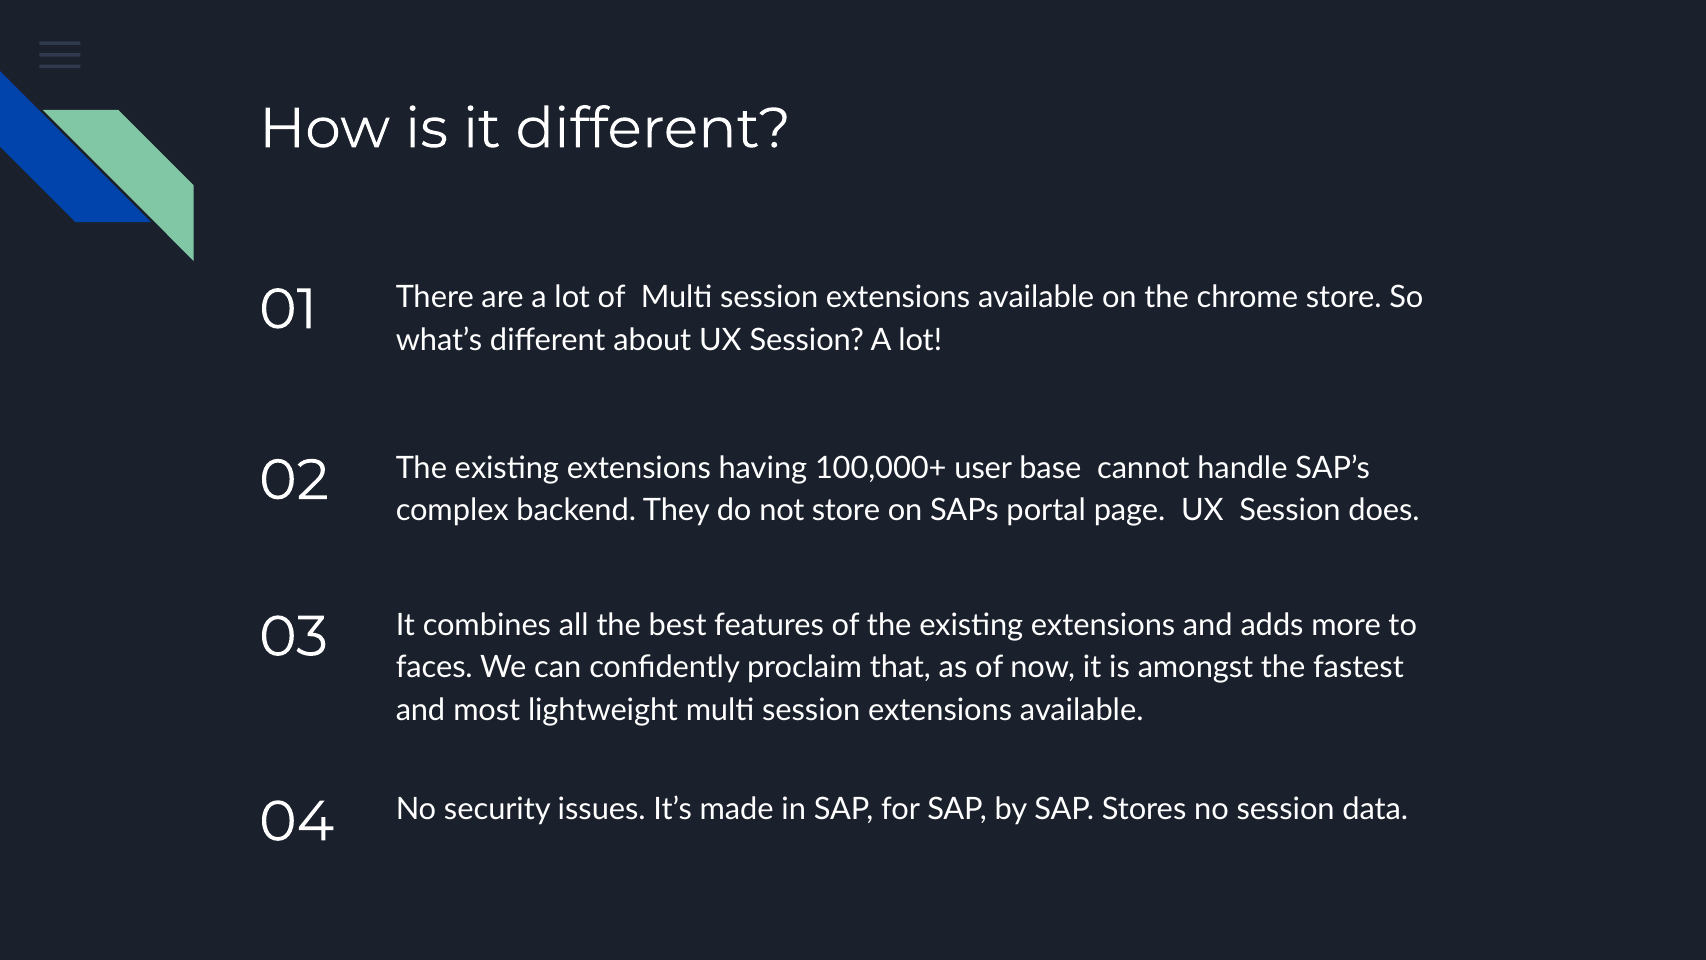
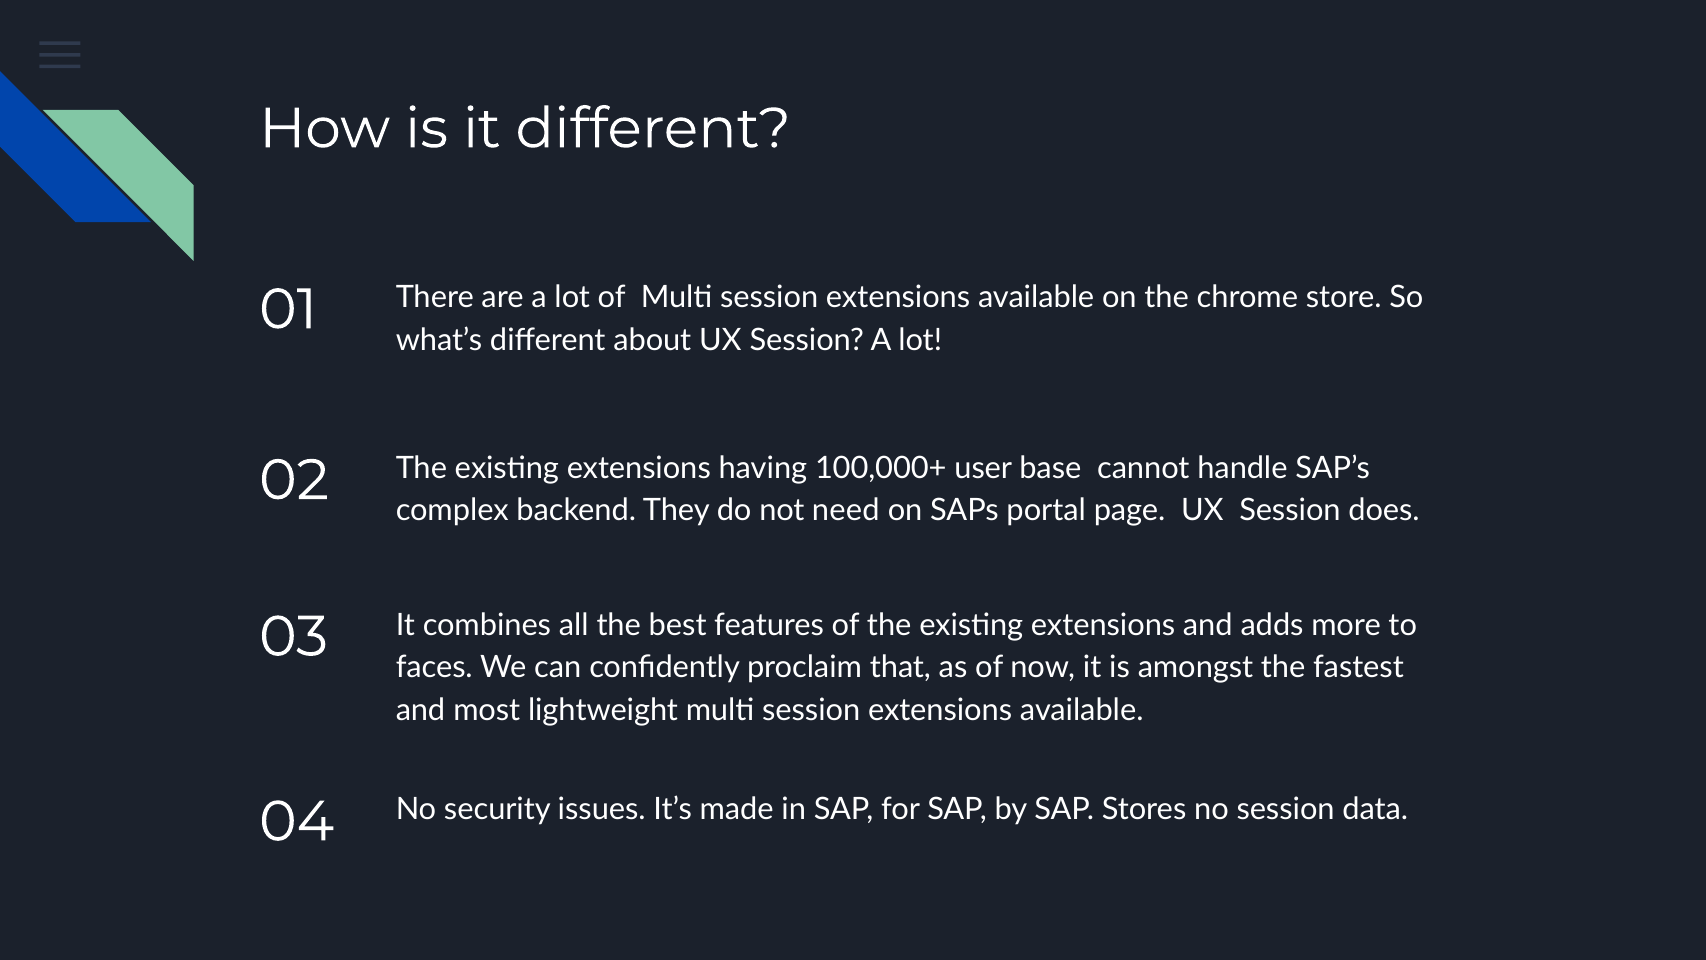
not store: store -> need
